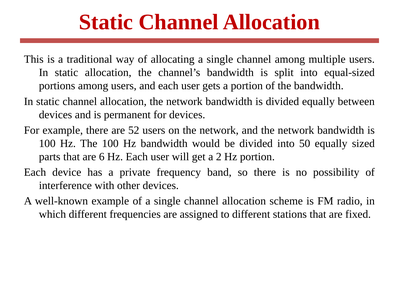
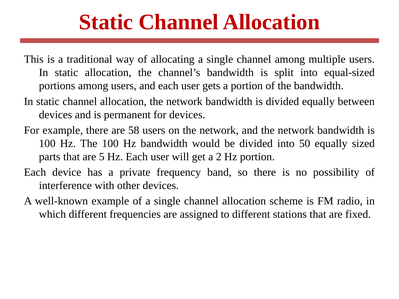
52: 52 -> 58
6: 6 -> 5
